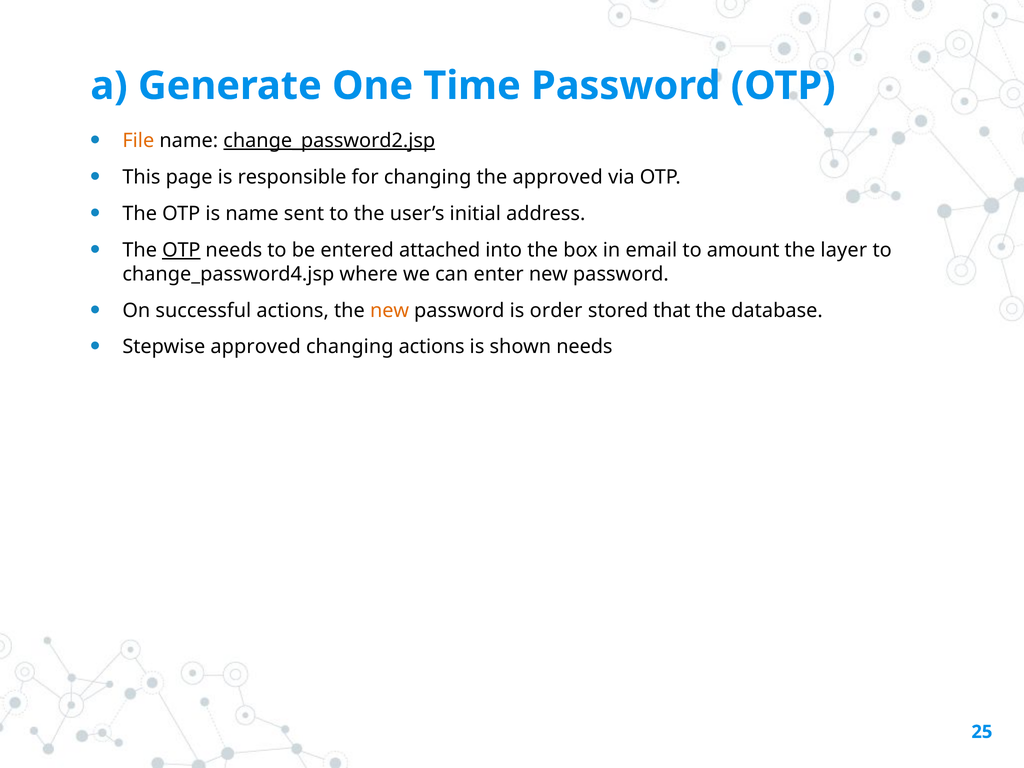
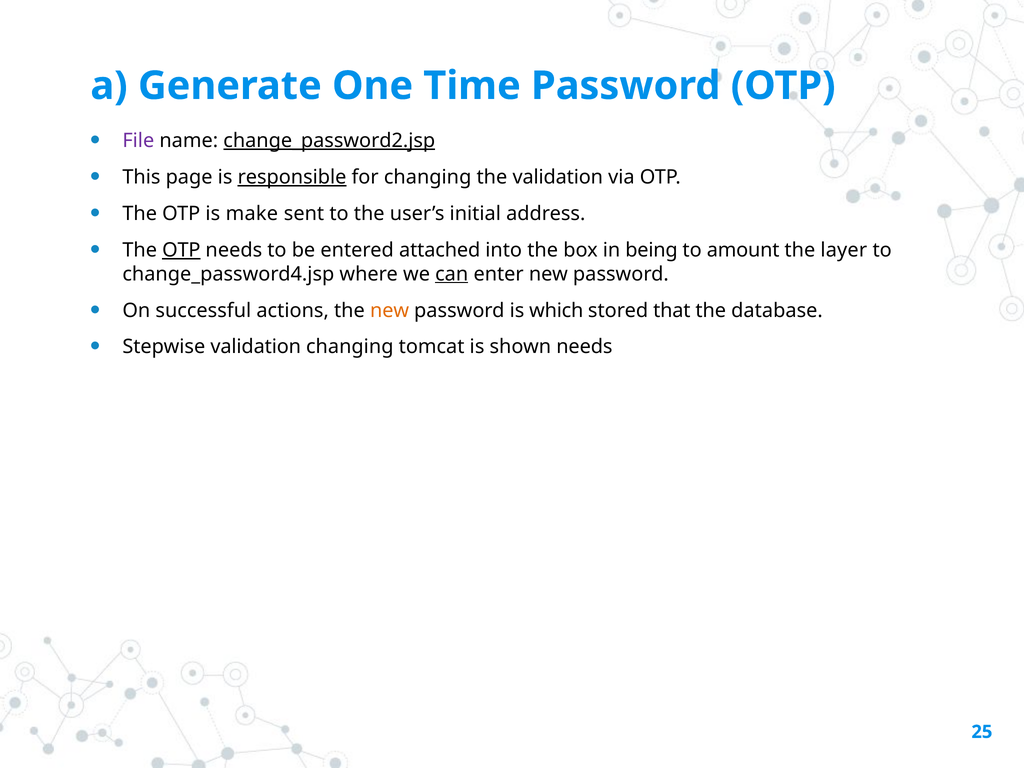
File colour: orange -> purple
responsible underline: none -> present
the approved: approved -> validation
is name: name -> make
email: email -> being
can underline: none -> present
order: order -> which
Stepwise approved: approved -> validation
changing actions: actions -> tomcat
